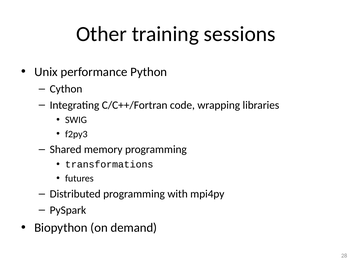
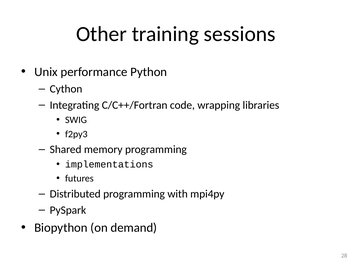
transformations: transformations -> implementations
